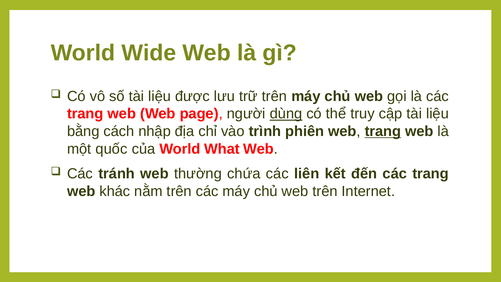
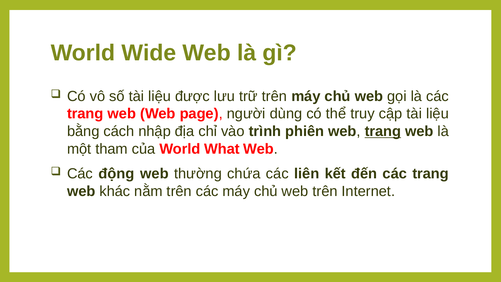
dùng underline: present -> none
quốc: quốc -> tham
tránh: tránh -> động
